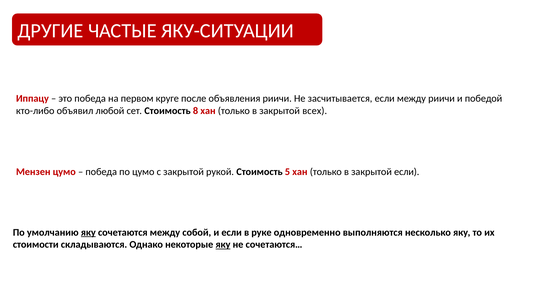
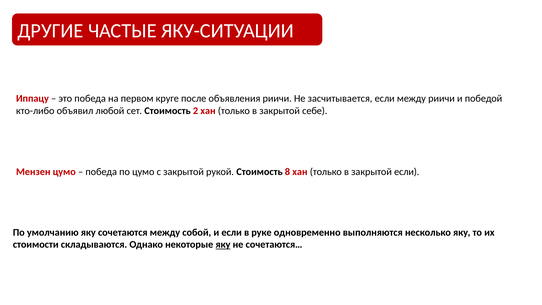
8: 8 -> 2
всех: всех -> себе
5: 5 -> 8
яку at (88, 232) underline: present -> none
